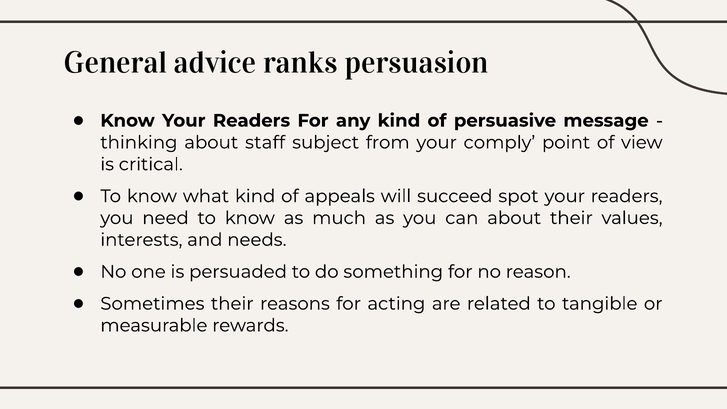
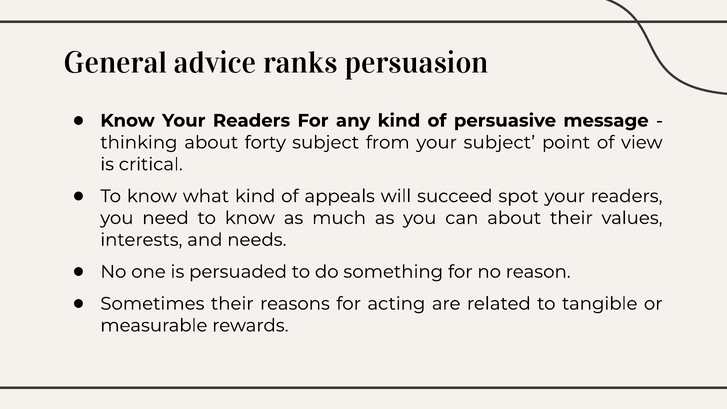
staff: staff -> forty
your comply: comply -> subject
